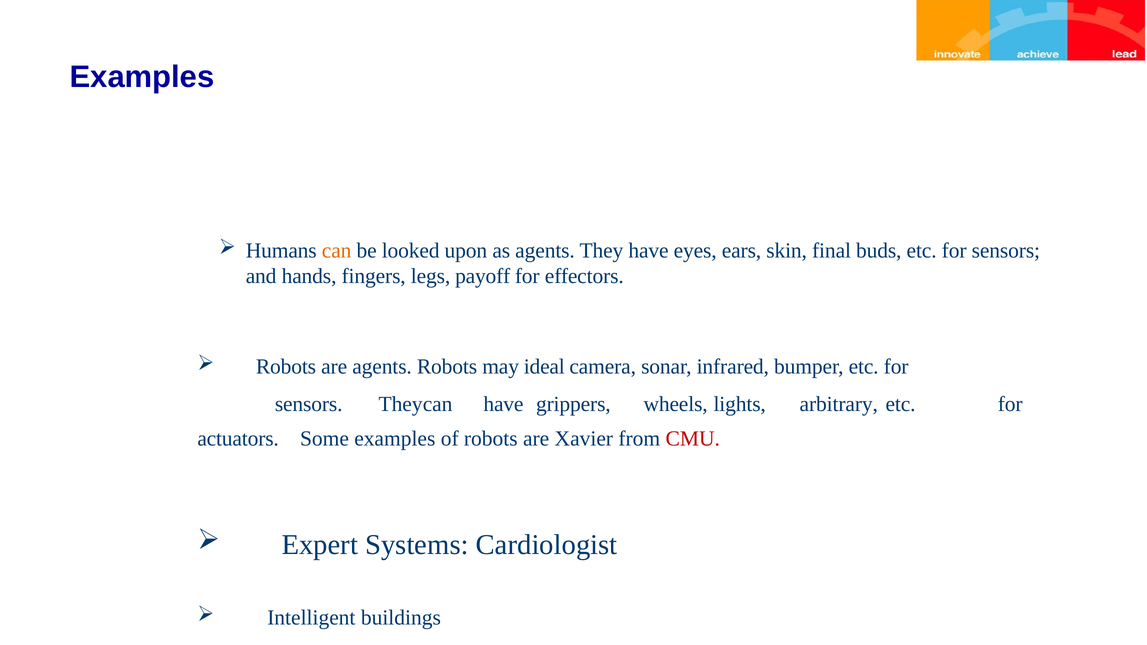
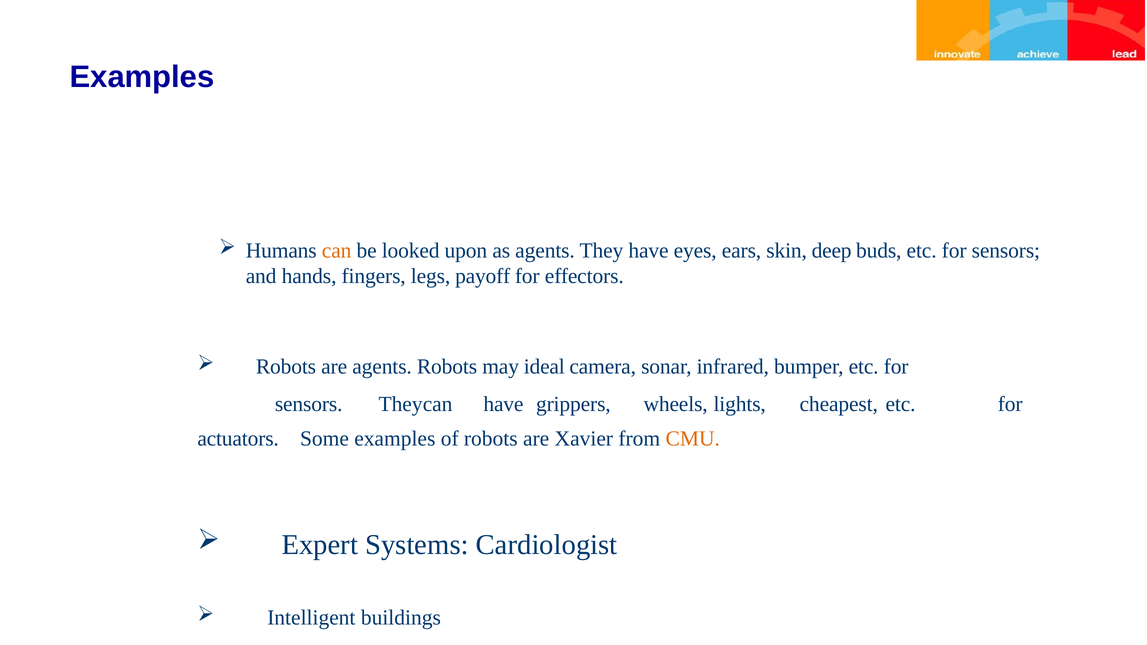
final: final -> deep
arbitrary: arbitrary -> cheapest
CMU colour: red -> orange
